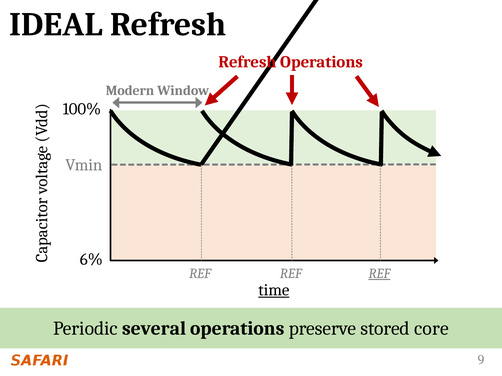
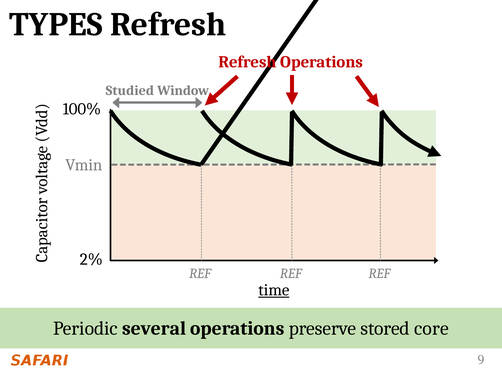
IDEAL: IDEAL -> TYPES
Modern: Modern -> Studied
6%: 6% -> 2%
REF at (379, 274) underline: present -> none
